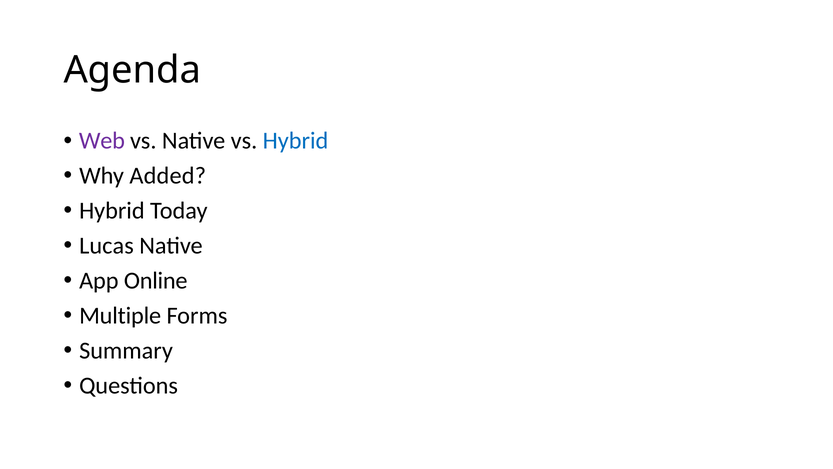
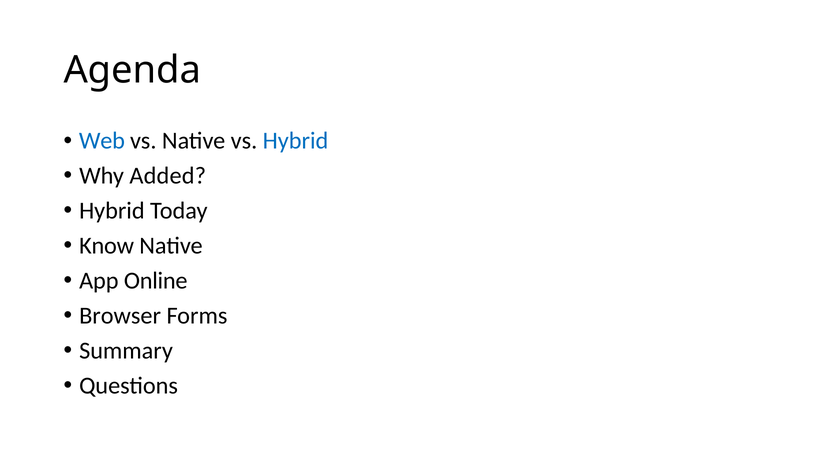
Web colour: purple -> blue
Lucas: Lucas -> Know
Multiple: Multiple -> Browser
